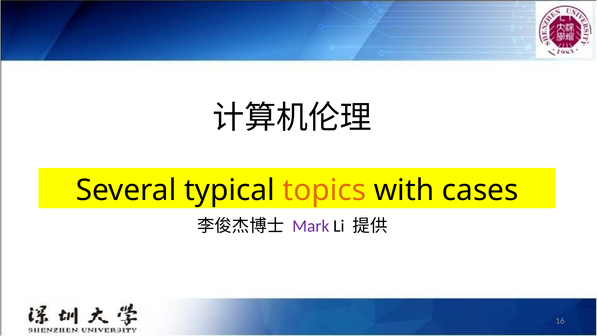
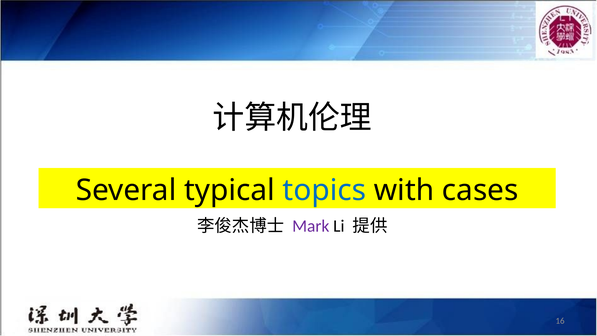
topics colour: orange -> blue
